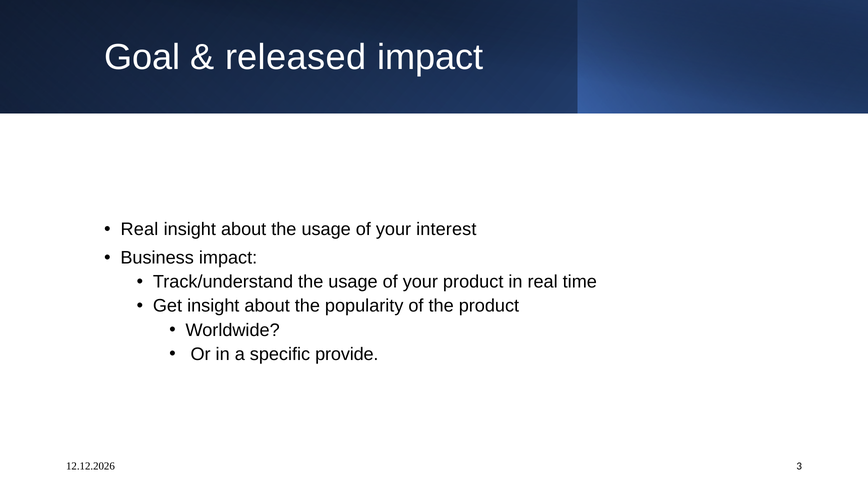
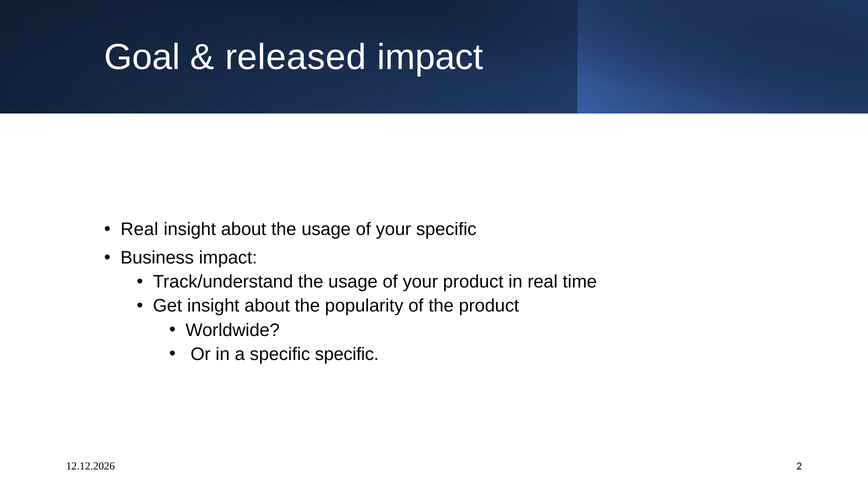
your interest: interest -> specific
specific provide: provide -> specific
3: 3 -> 2
